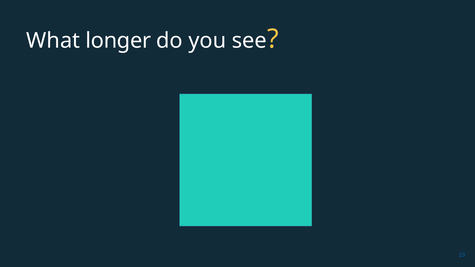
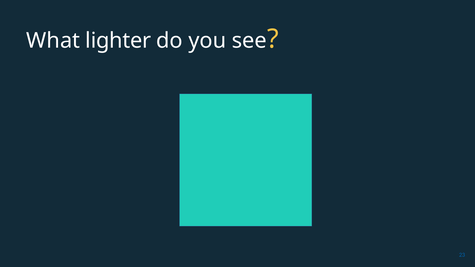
longer: longer -> lighter
